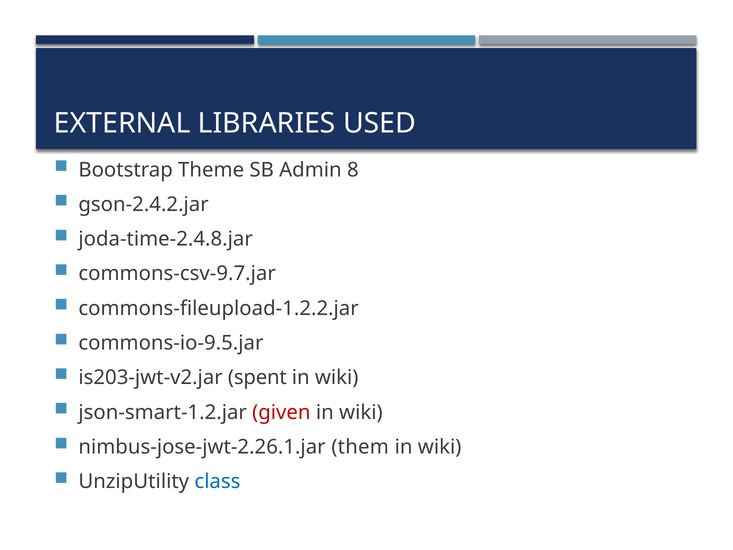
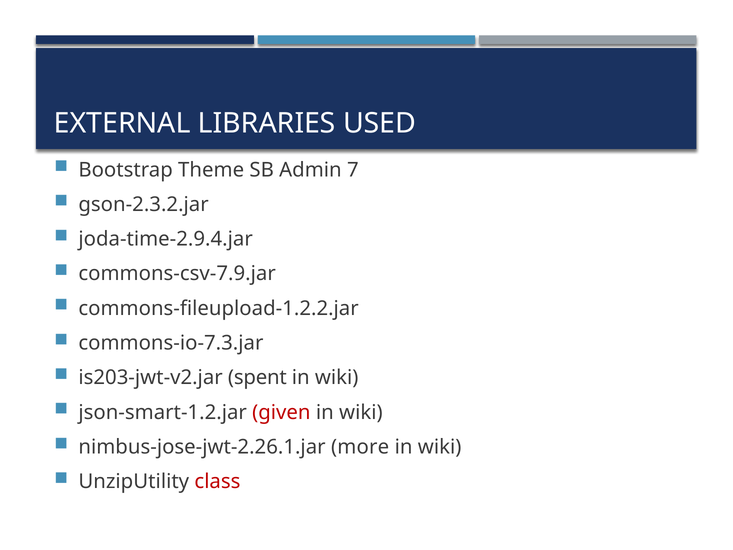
8: 8 -> 7
gson-2.4.2.jar: gson-2.4.2.jar -> gson-2.3.2.jar
joda-time-2.4.8.jar: joda-time-2.4.8.jar -> joda-time-2.9.4.jar
commons-csv-9.7.jar: commons-csv-9.7.jar -> commons-csv-7.9.jar
commons-io-9.5.jar: commons-io-9.5.jar -> commons-io-7.3.jar
them: them -> more
class colour: blue -> red
